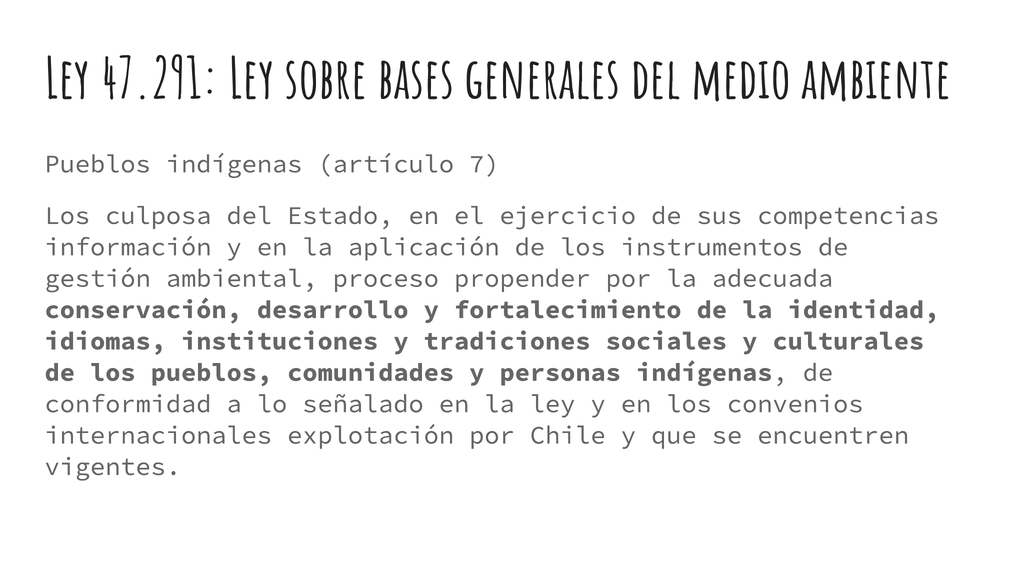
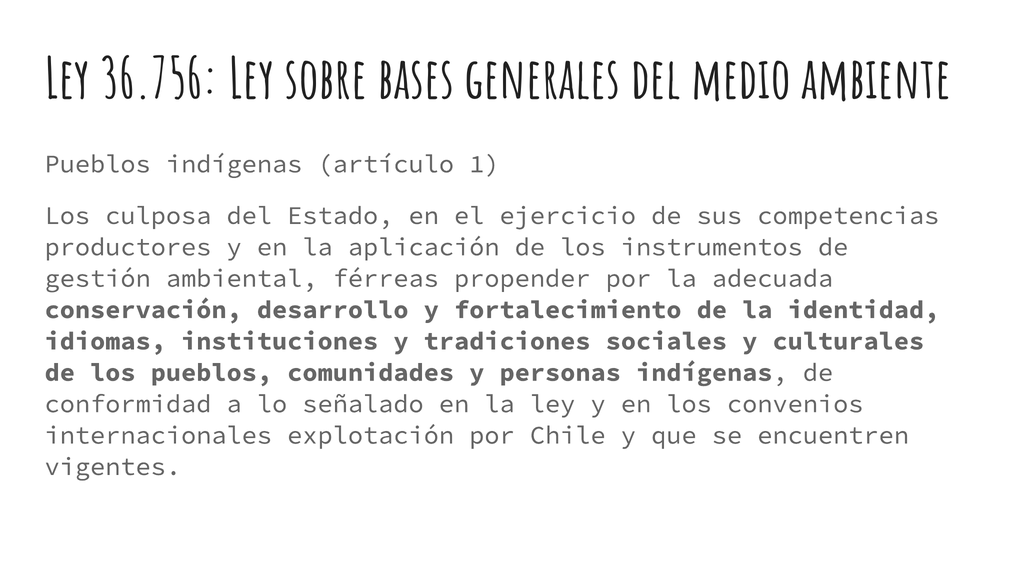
47.291: 47.291 -> 36.756
7: 7 -> 1
información: información -> productores
proceso: proceso -> férreas
